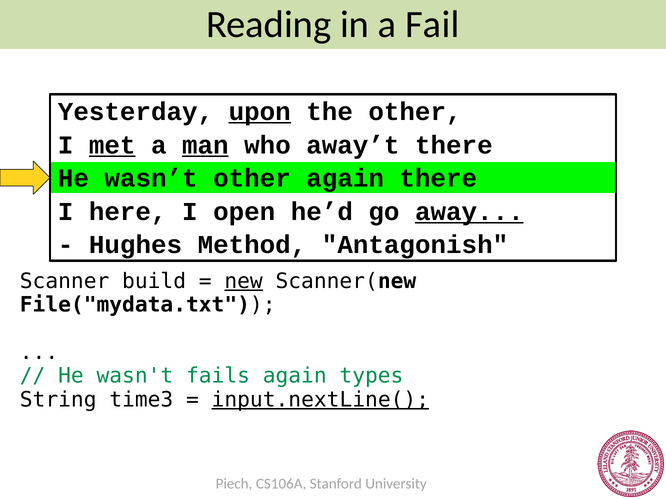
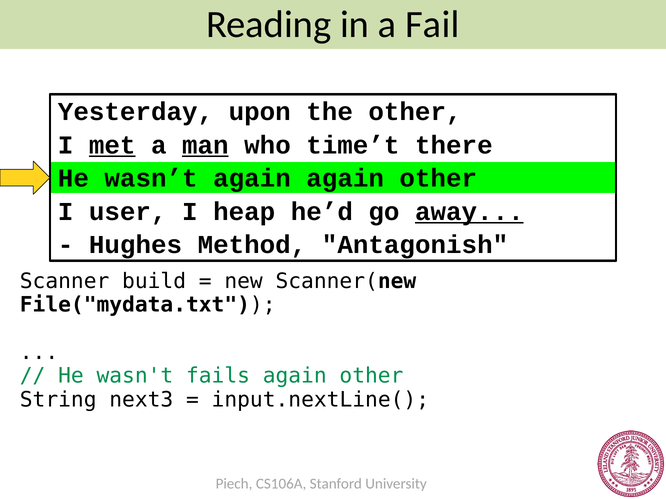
upon underline: present -> none
away’t: away’t -> time’t
wasn’t other: other -> again
there at (438, 179): there -> other
here: here -> user
open: open -> heap
new underline: present -> none
types at (371, 376): types -> other
time3: time3 -> next3
input.nextLine( underline: present -> none
